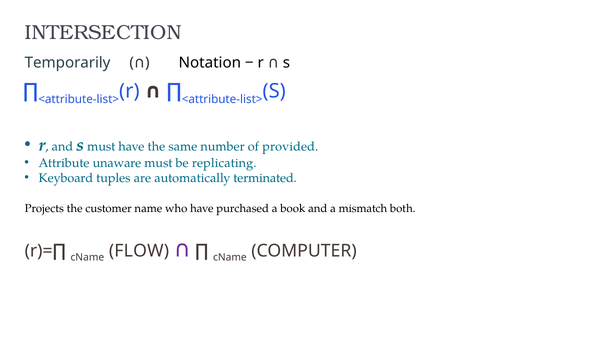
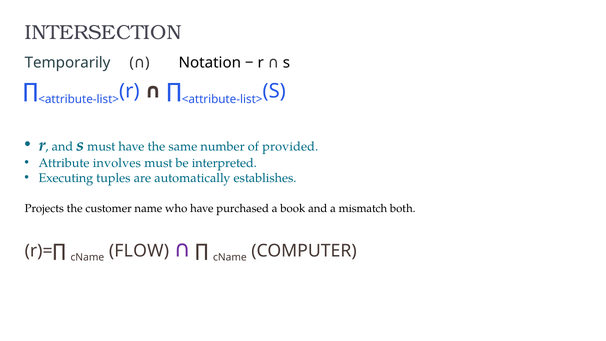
unaware: unaware -> involves
replicating: replicating -> interpreted
Keyboard: Keyboard -> Executing
terminated: terminated -> establishes
